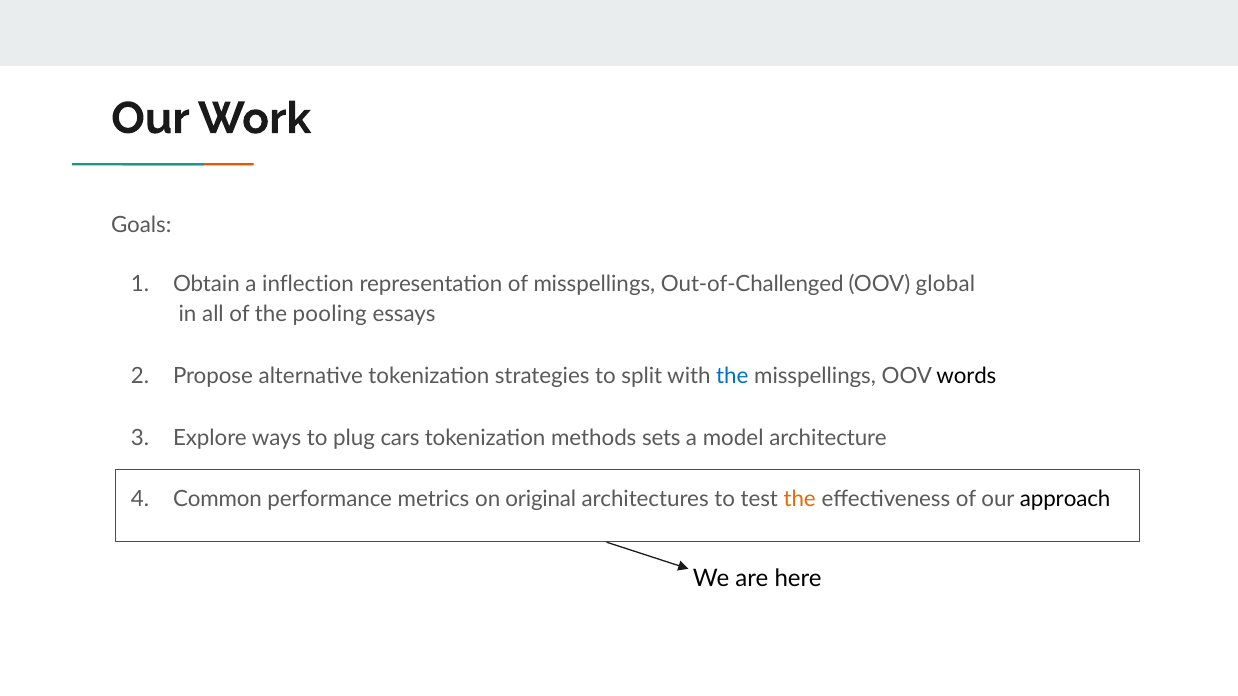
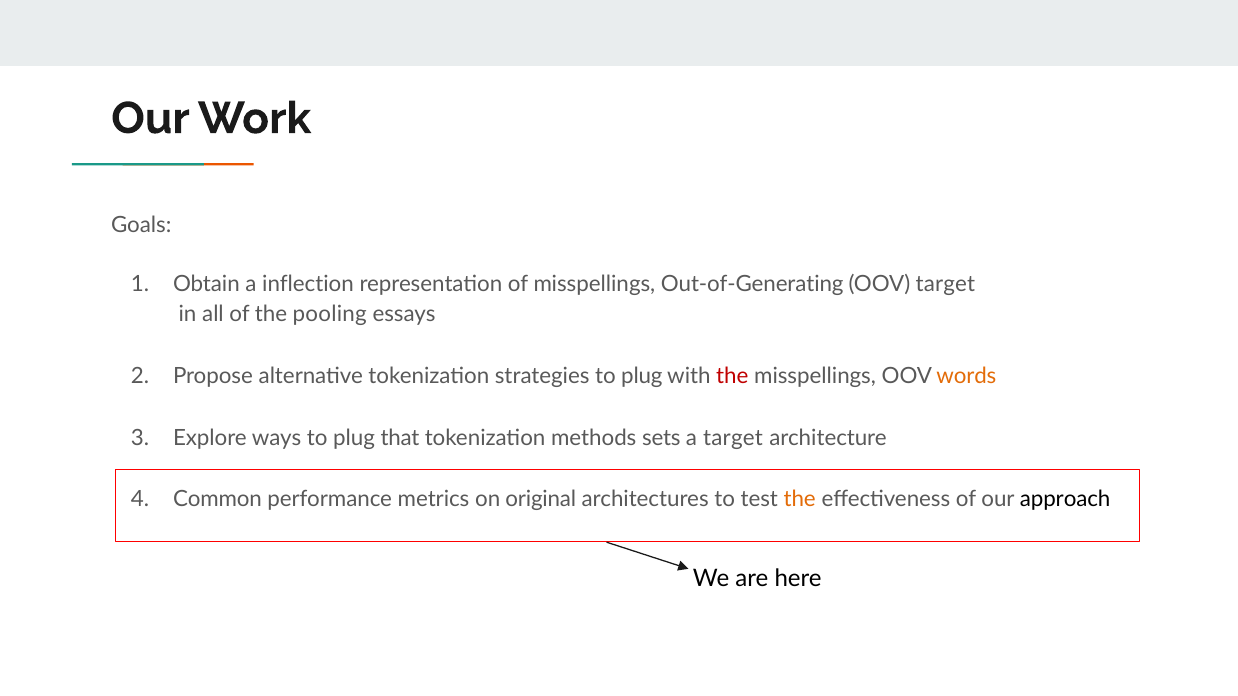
Out-of-Challenged: Out-of-Challenged -> Out-of-Generating
OOV global: global -> target
strategies to split: split -> plug
the at (732, 376) colour: blue -> red
words colour: black -> orange
cars: cars -> that
a model: model -> target
